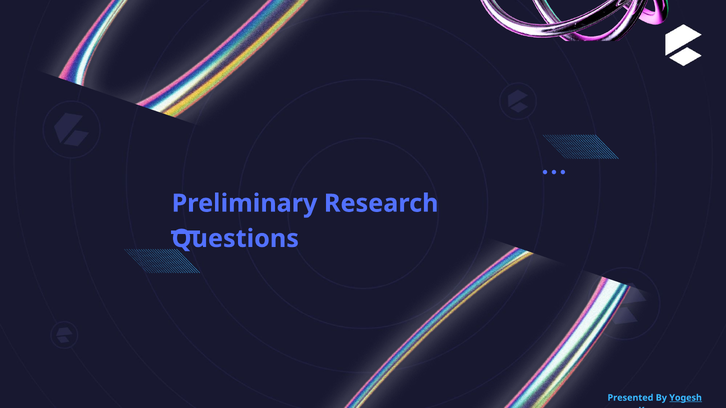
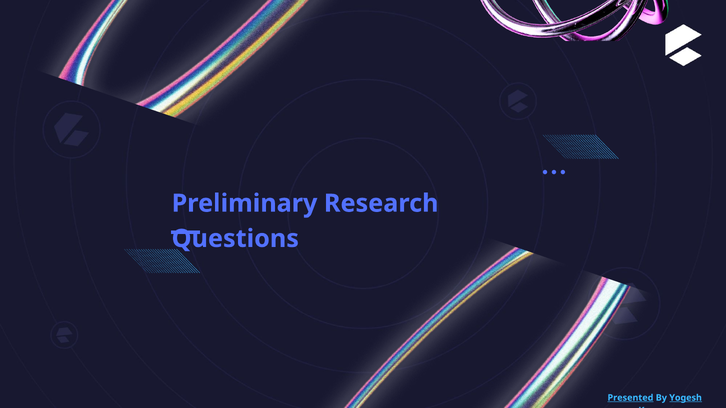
Presented underline: none -> present
